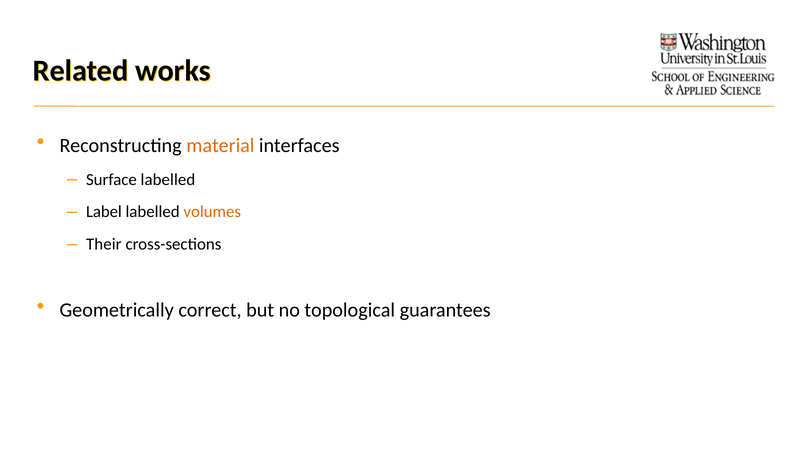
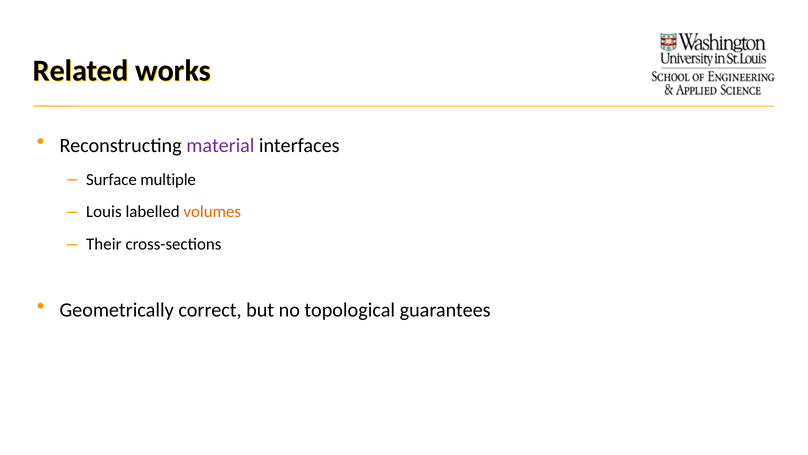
material colour: orange -> purple
Surface labelled: labelled -> multiple
Label: Label -> Louis
